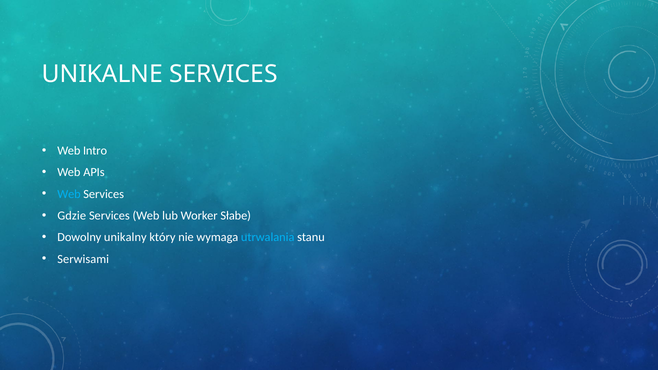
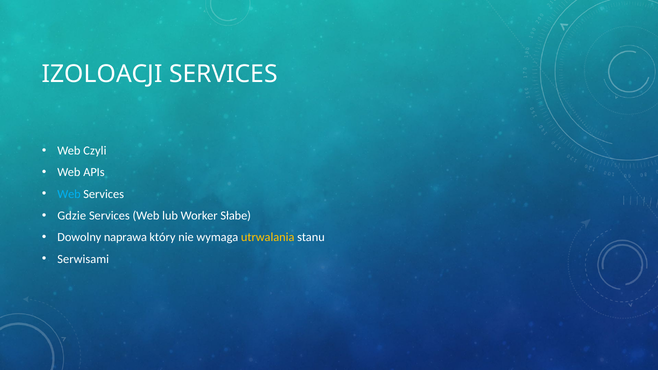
UNIKALNE: UNIKALNE -> IZOLOACJI
Intro: Intro -> Czyli
unikalny: unikalny -> naprawa
utrwalania colour: light blue -> yellow
